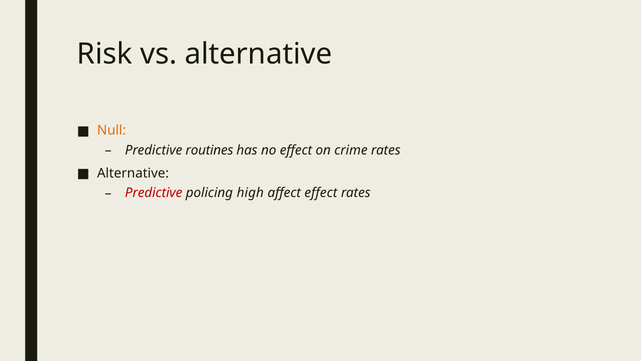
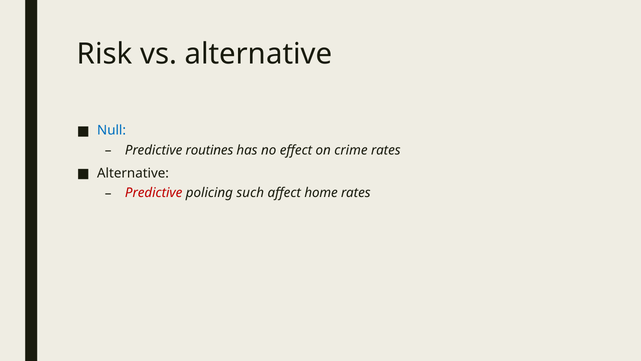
Null colour: orange -> blue
high: high -> such
affect effect: effect -> home
